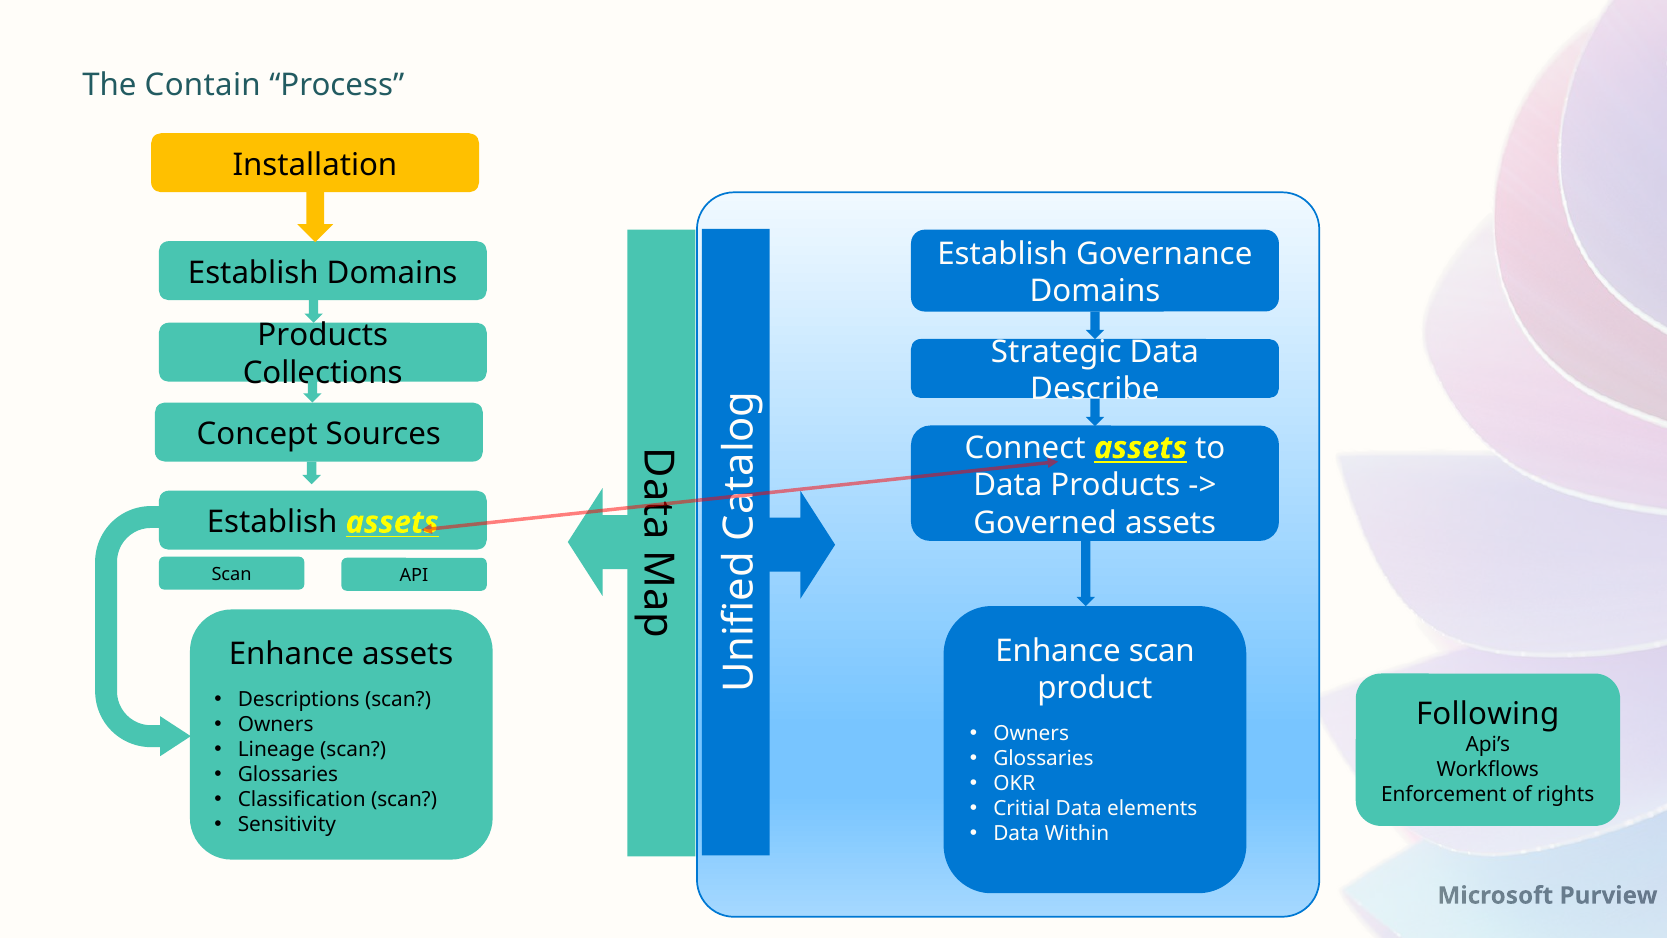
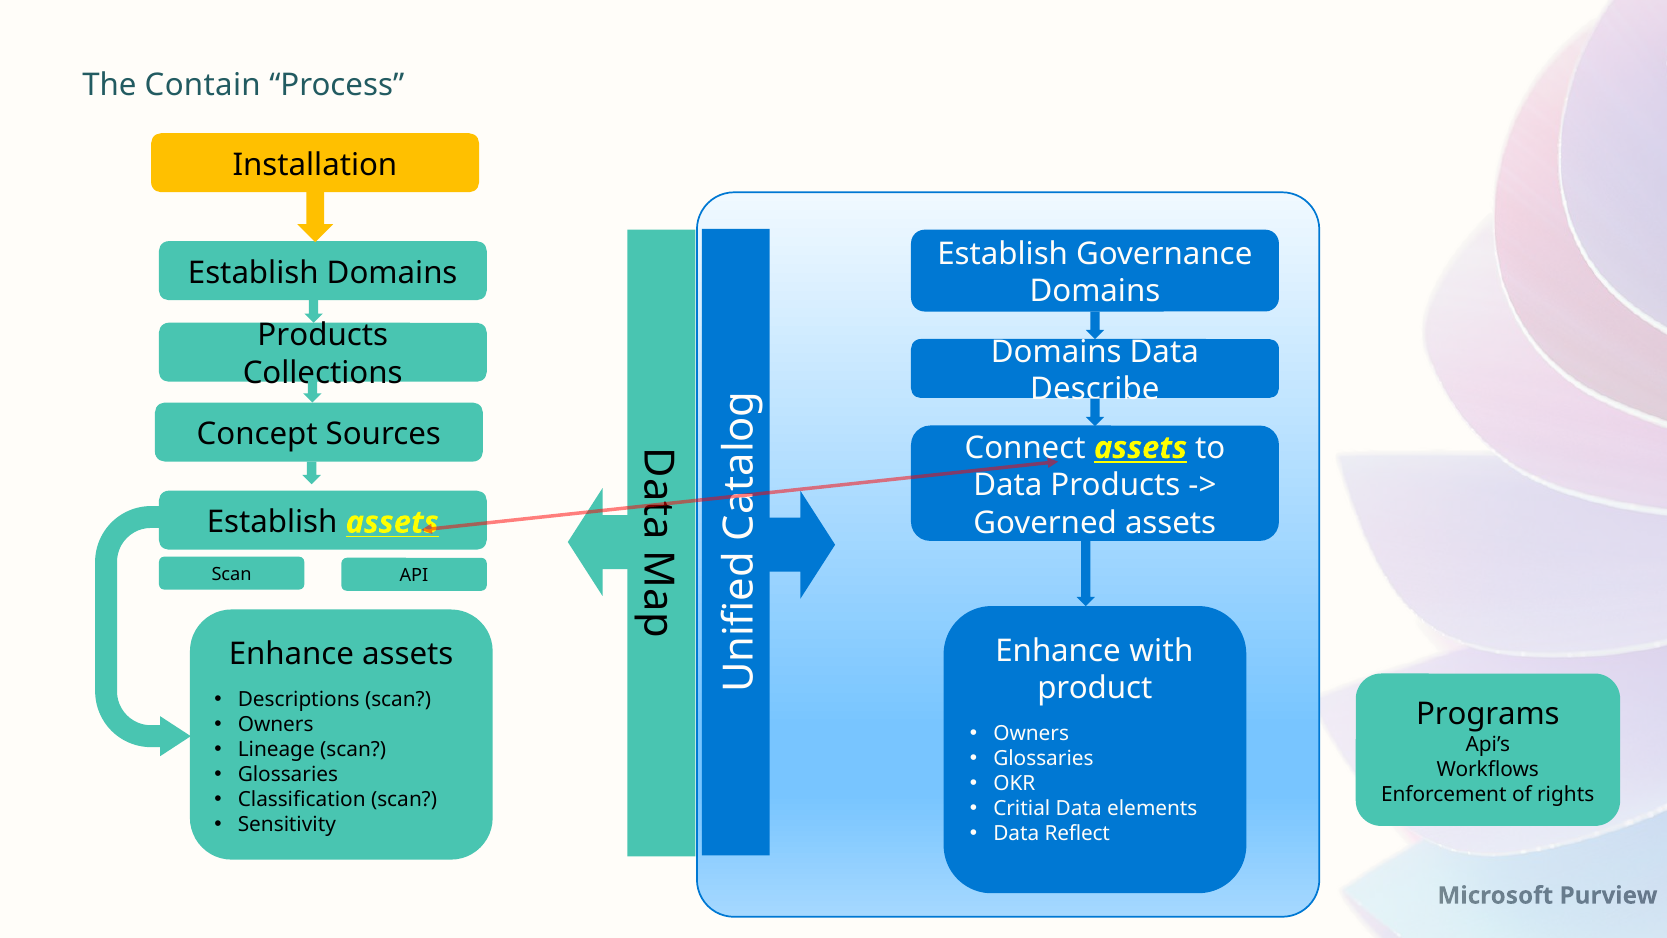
Strategic at (1056, 352): Strategic -> Domains
Enhance scan: scan -> with
Following: Following -> Programs
Within: Within -> Reflect
